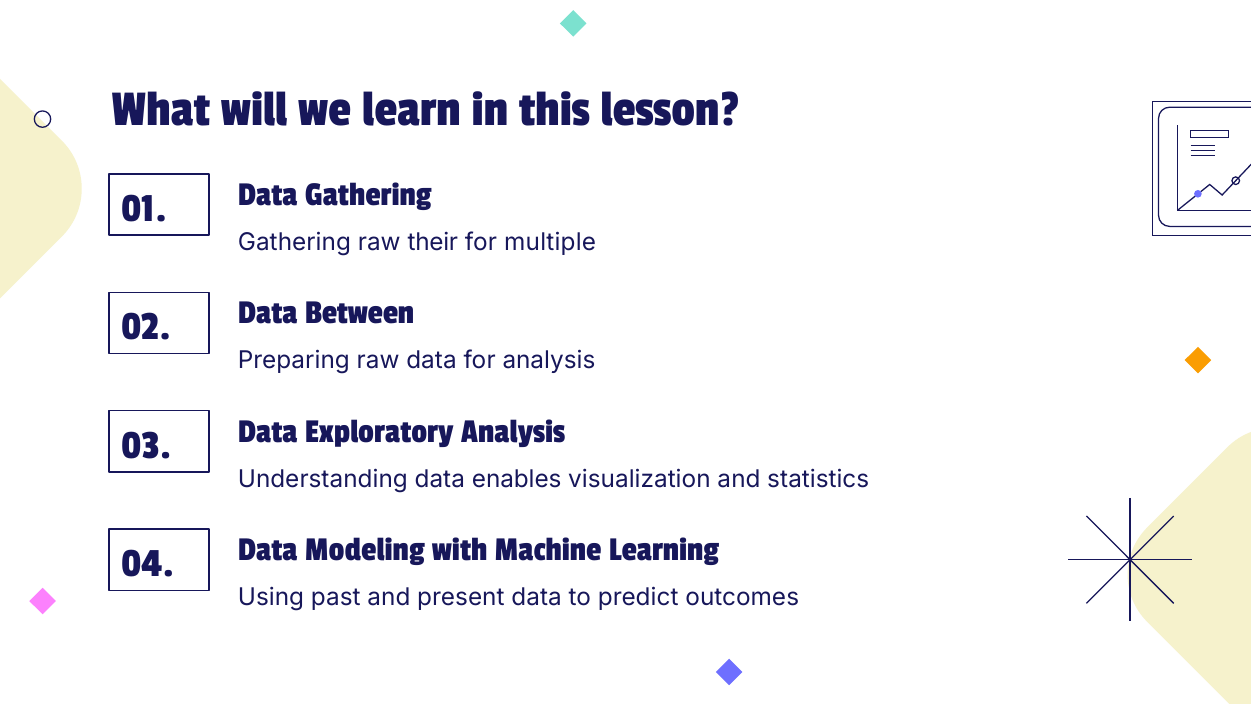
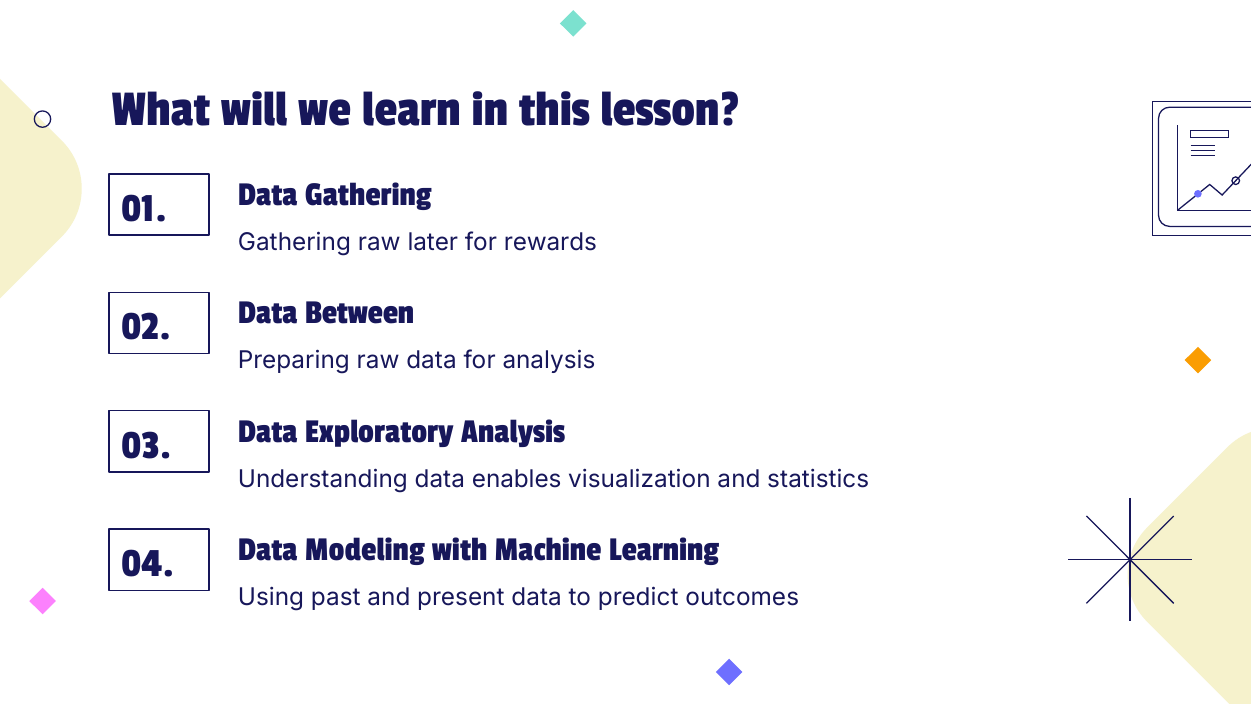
their: their -> later
multiple: multiple -> rewards
